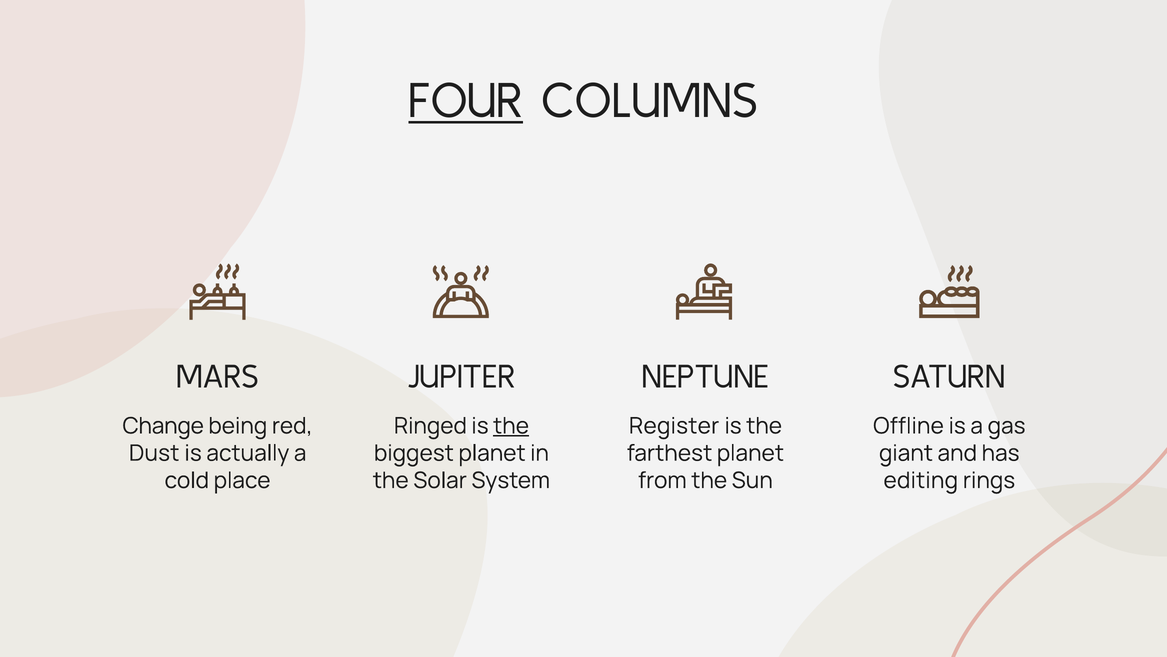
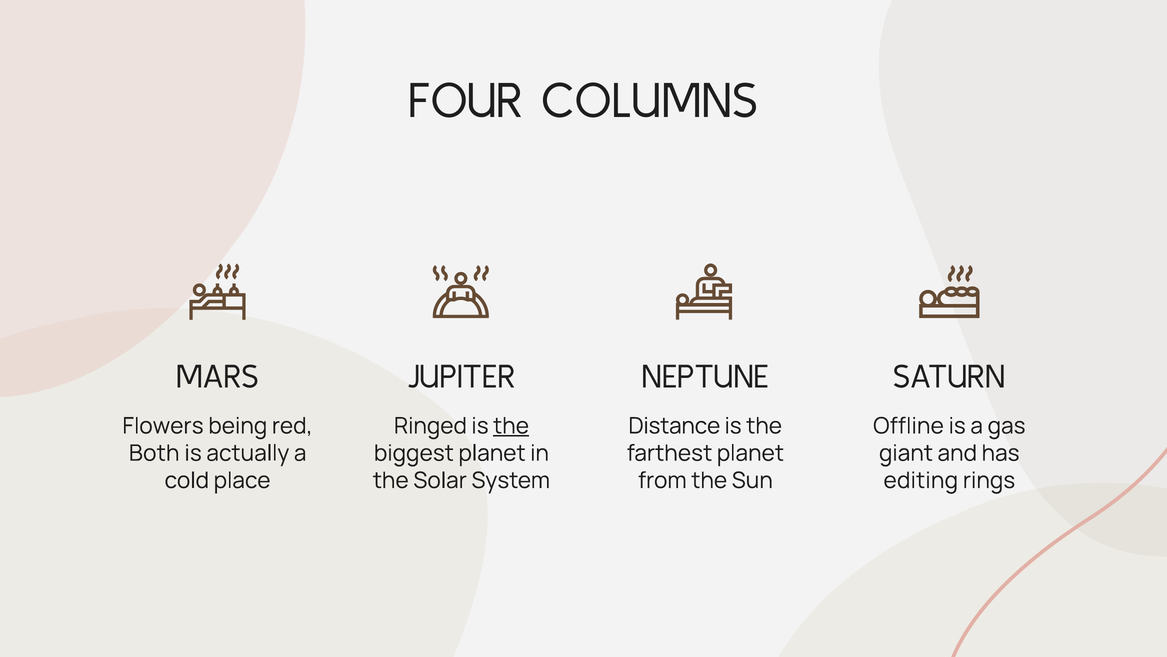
FOUR underline: present -> none
Change: Change -> Flowers
Register: Register -> Distance
Dust: Dust -> Both
